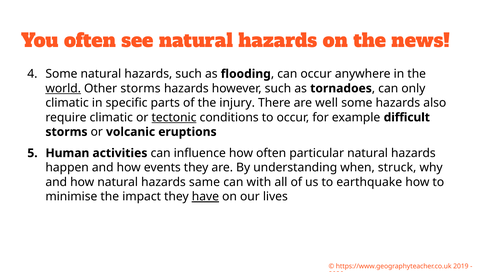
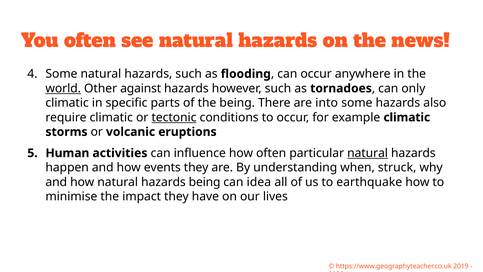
Other storms: storms -> against
the injury: injury -> being
well: well -> into
example difficult: difficult -> climatic
natural at (368, 153) underline: none -> present
hazards same: same -> being
with: with -> idea
have underline: present -> none
